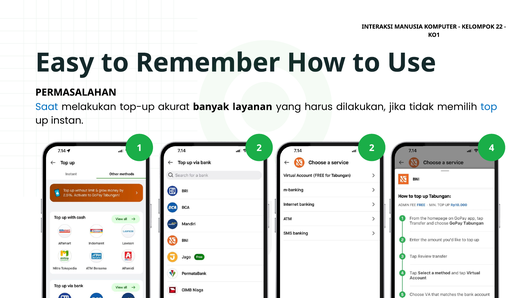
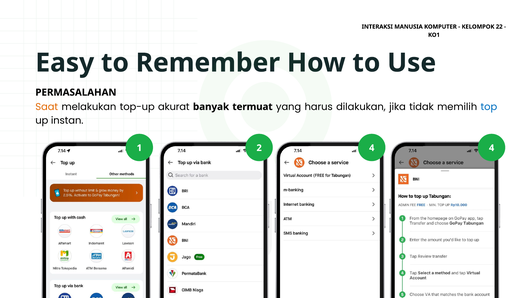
Saat colour: blue -> orange
layanan: layanan -> termuat
2 2: 2 -> 4
